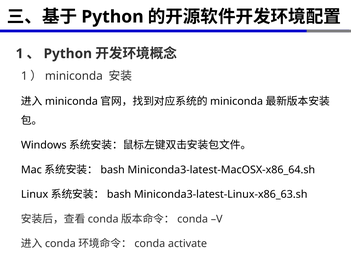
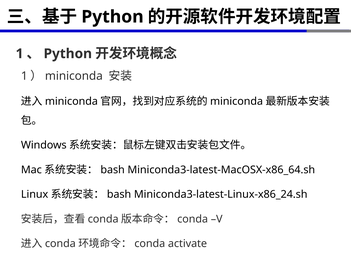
Miniconda3-latest-Linux-x86_63.sh: Miniconda3-latest-Linux-x86_63.sh -> Miniconda3-latest-Linux-x86_24.sh
